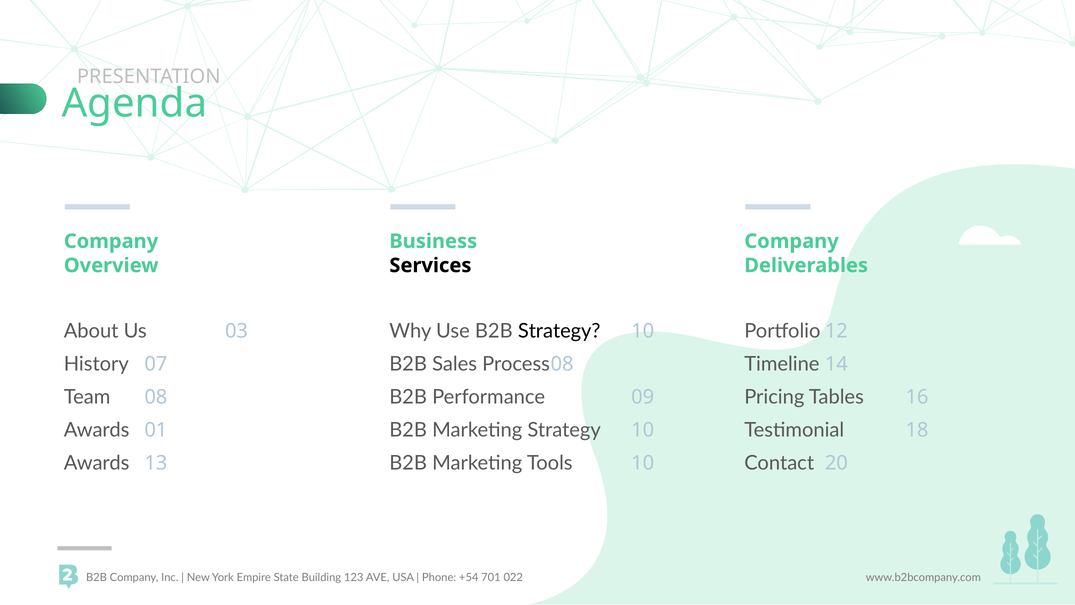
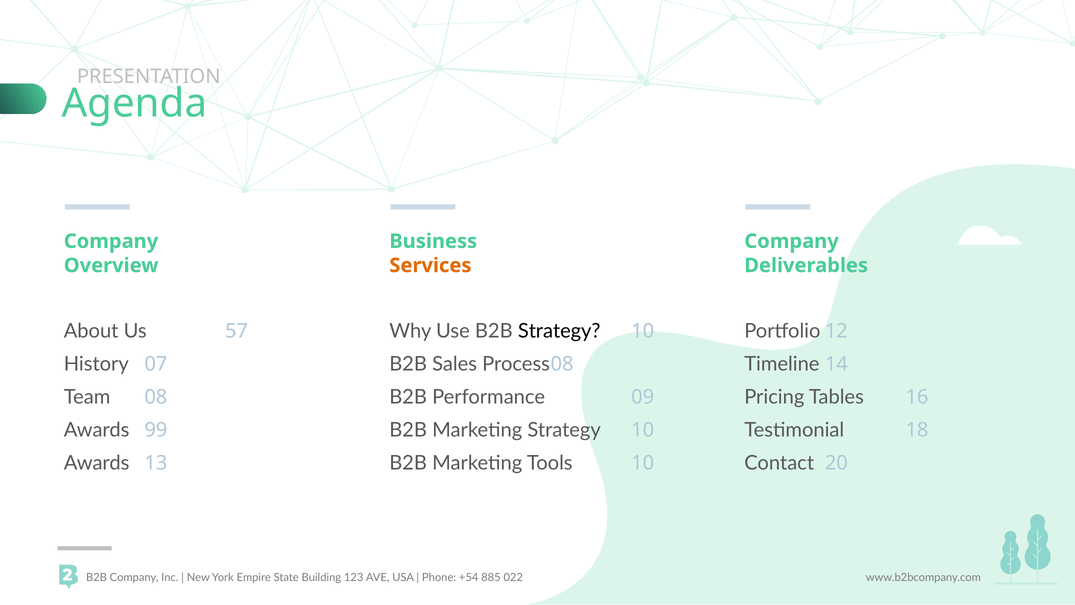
Services colour: black -> orange
03: 03 -> 57
01: 01 -> 99
701: 701 -> 885
